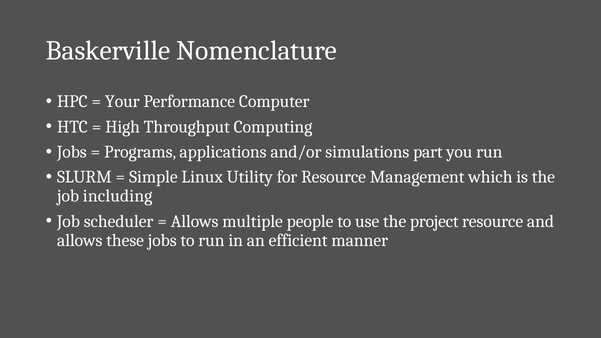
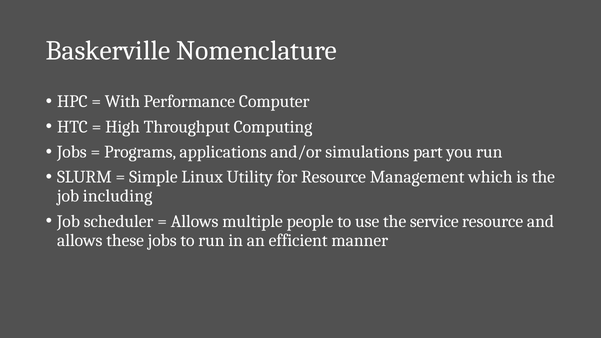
Your: Your -> With
project: project -> service
